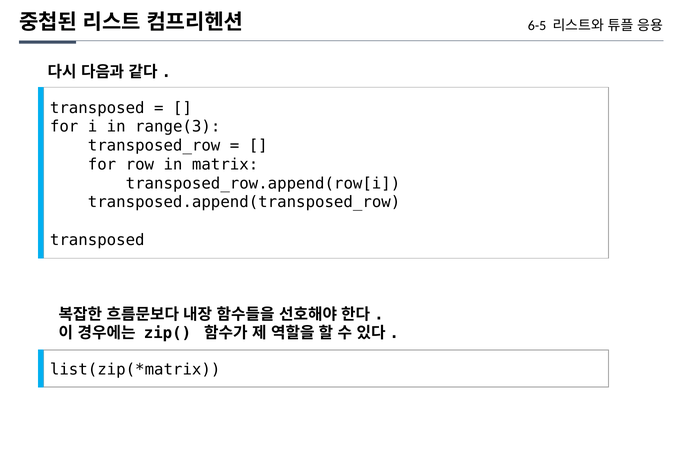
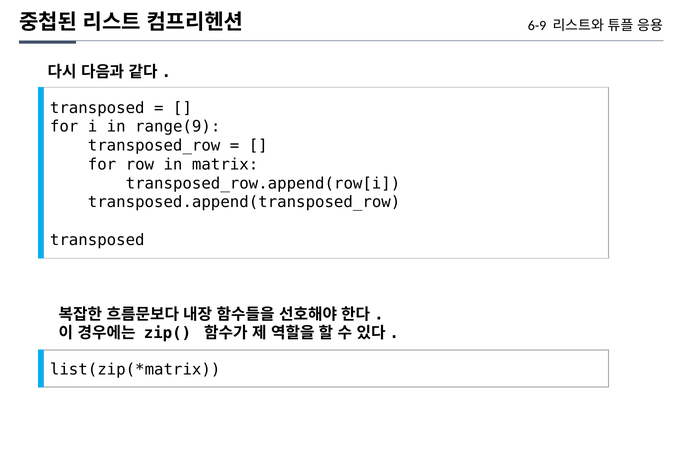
6-5: 6-5 -> 6-9
range(3: range(3 -> range(9
